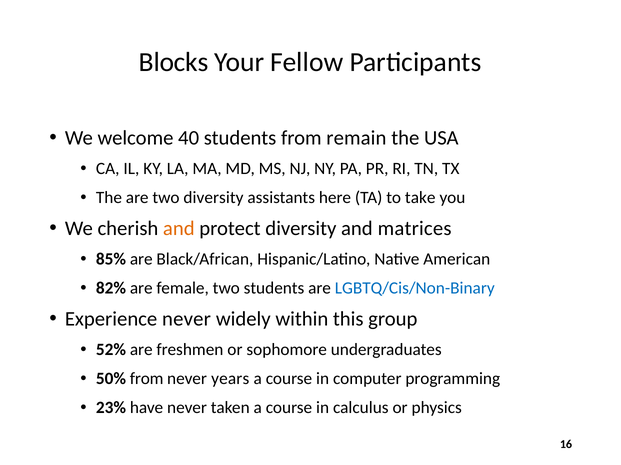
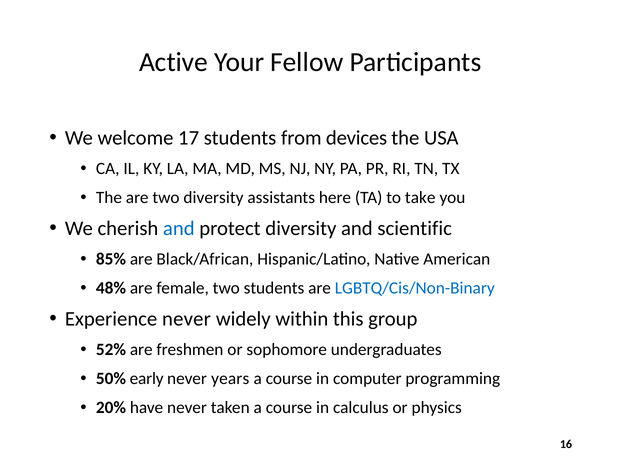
Blocks: Blocks -> Active
40: 40 -> 17
remain: remain -> devices
and at (179, 229) colour: orange -> blue
matrices: matrices -> scientific
82%: 82% -> 48%
50% from: from -> early
23%: 23% -> 20%
